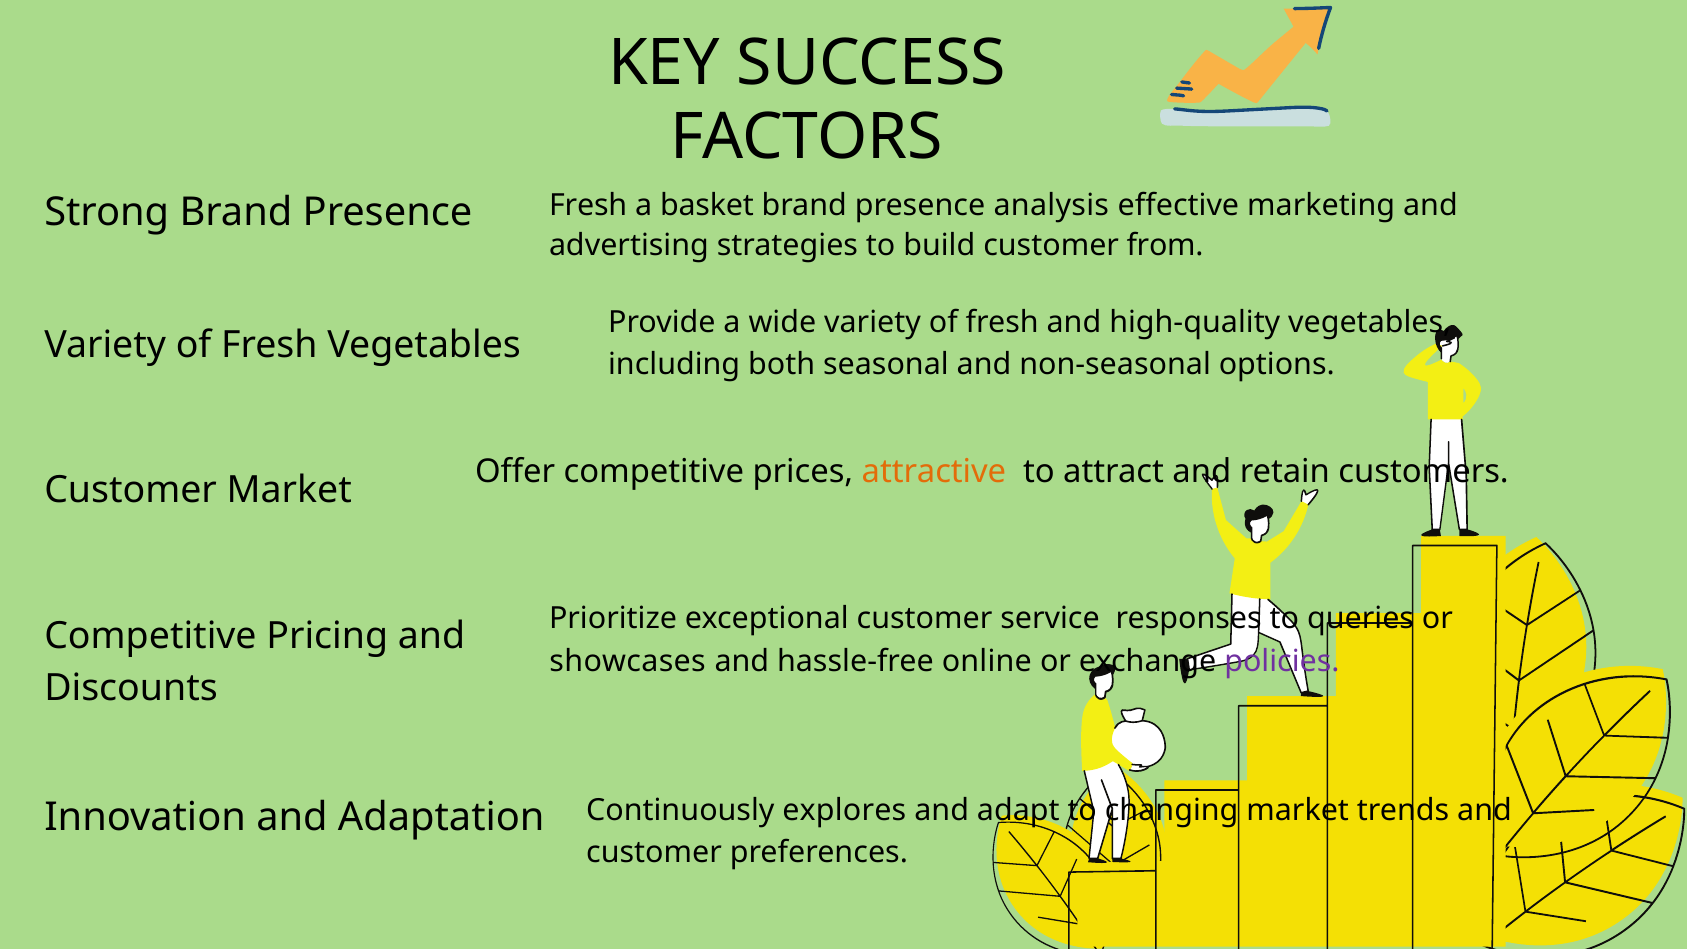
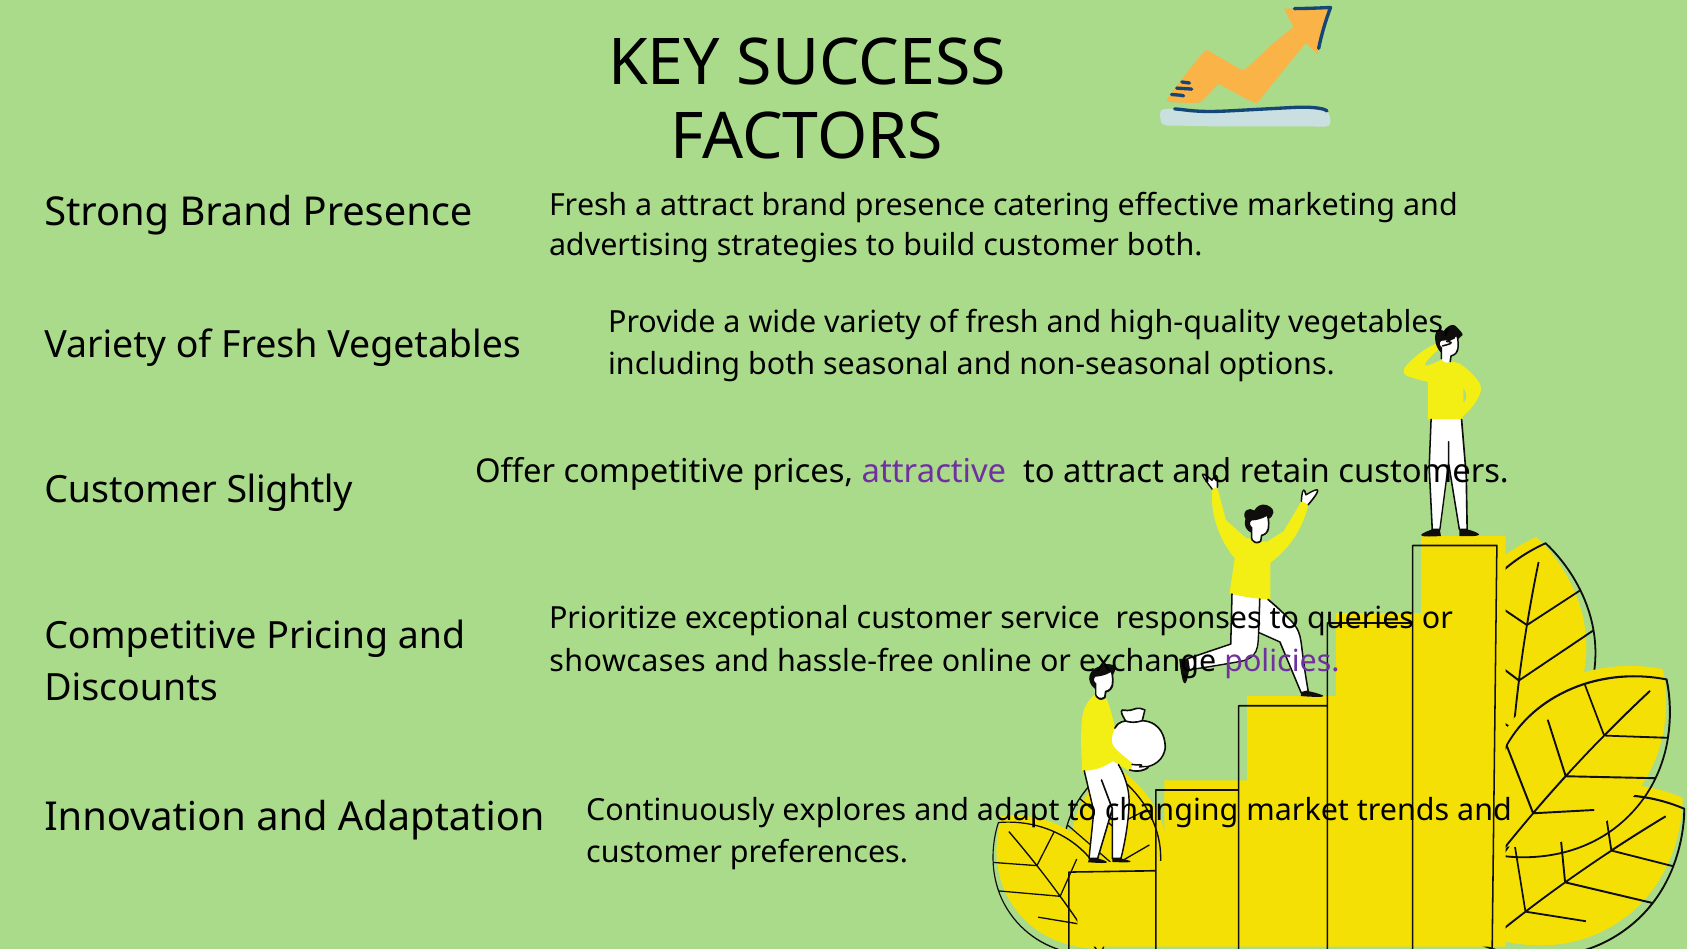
a basket: basket -> attract
analysis: analysis -> catering
customer from: from -> both
attractive colour: orange -> purple
Customer Market: Market -> Slightly
